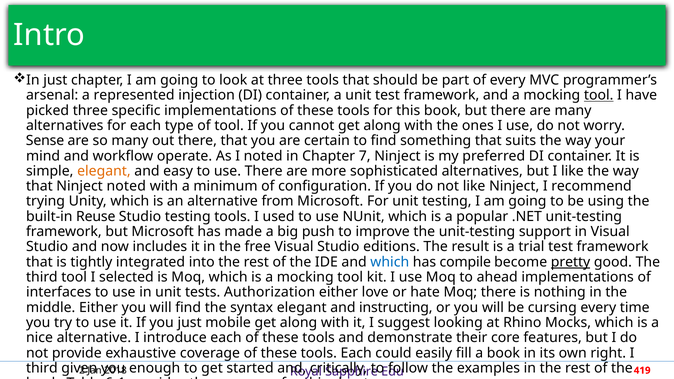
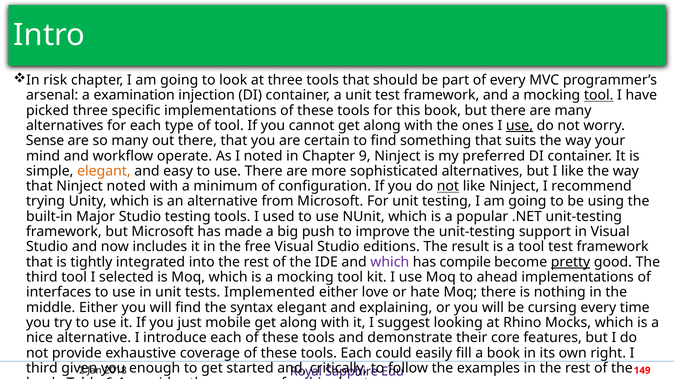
In just: just -> risk
represented: represented -> examination
use at (519, 126) underline: none -> present
7: 7 -> 9
not at (448, 186) underline: none -> present
Reuse: Reuse -> Major
a trial: trial -> tool
which at (390, 262) colour: blue -> purple
Authorization: Authorization -> Implemented
instructing: instructing -> explaining
419: 419 -> 149
